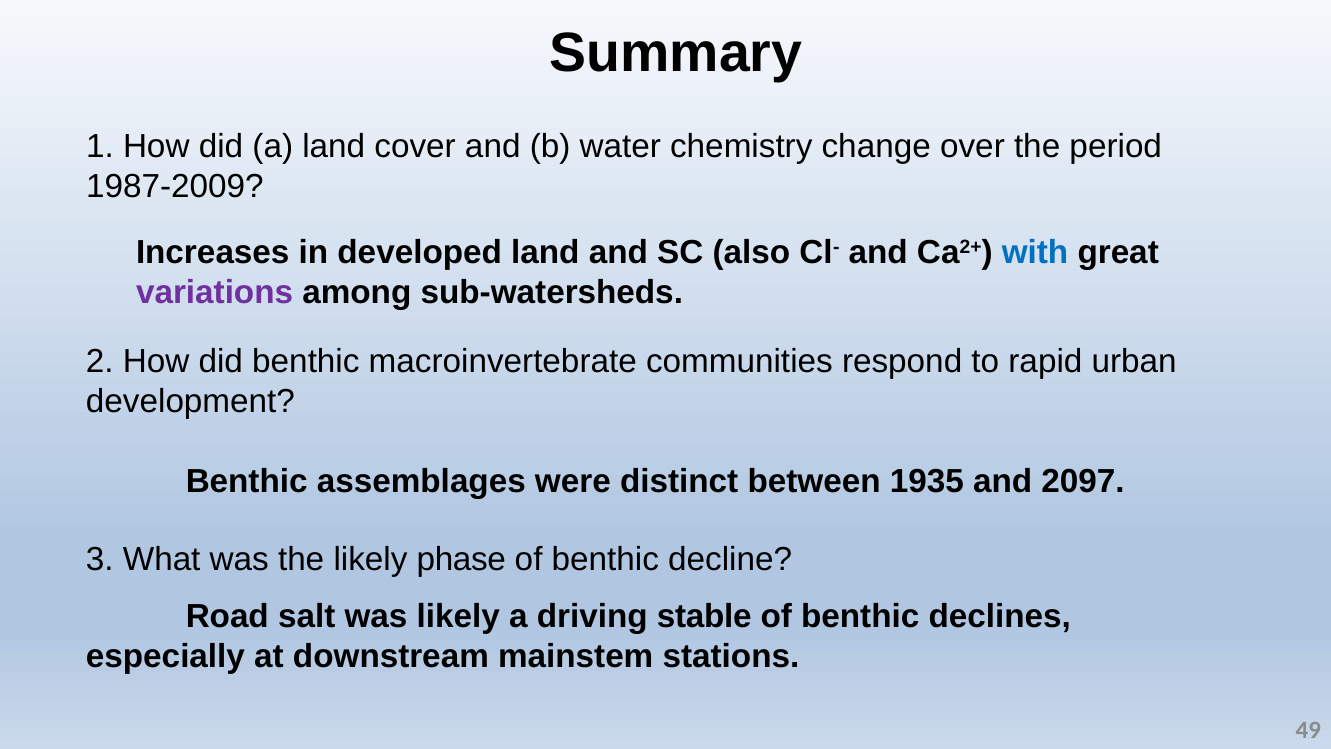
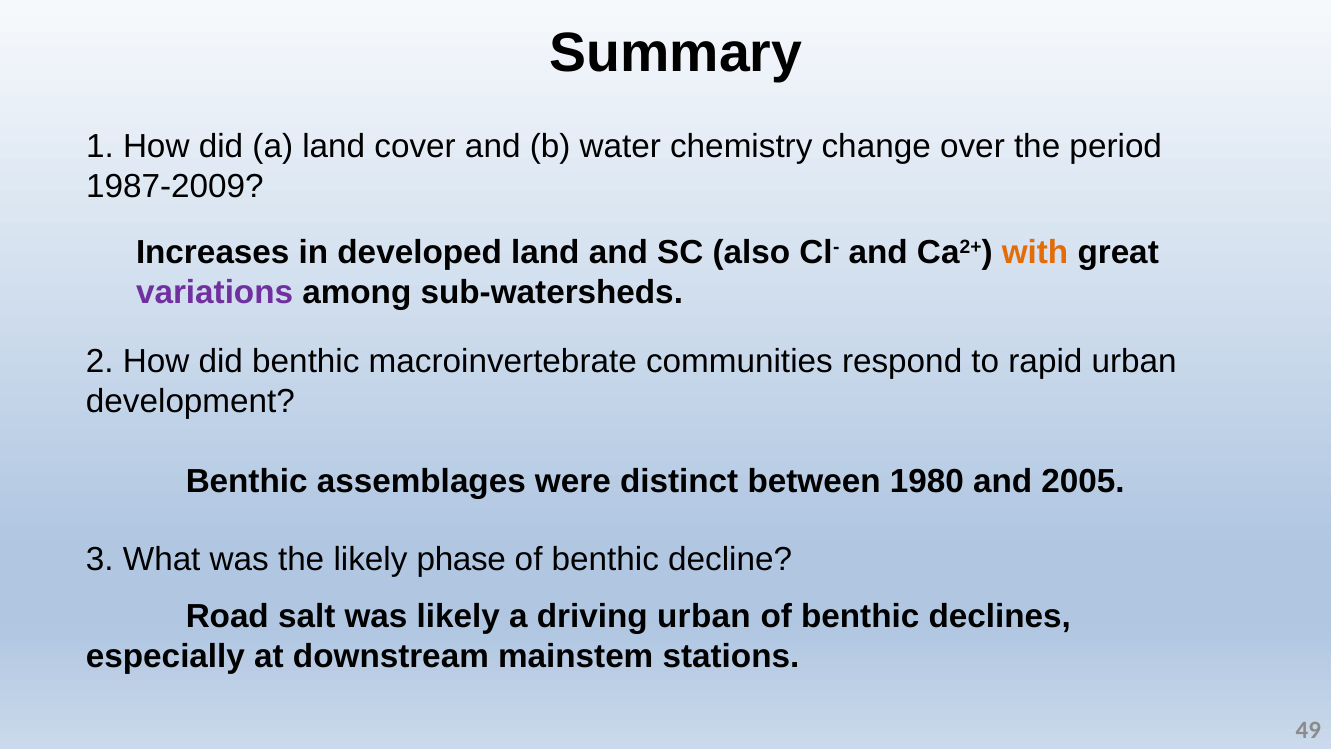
with colour: blue -> orange
1935: 1935 -> 1980
2097: 2097 -> 2005
driving stable: stable -> urban
